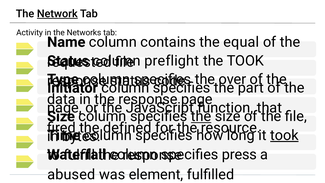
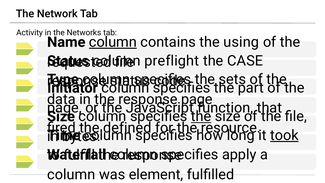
Network underline: present -> none
column at (113, 42) underline: none -> present
equal: equal -> using
the TOOK: TOOK -> CASE
over: over -> sets
press: press -> apply
abused at (71, 174): abused -> column
